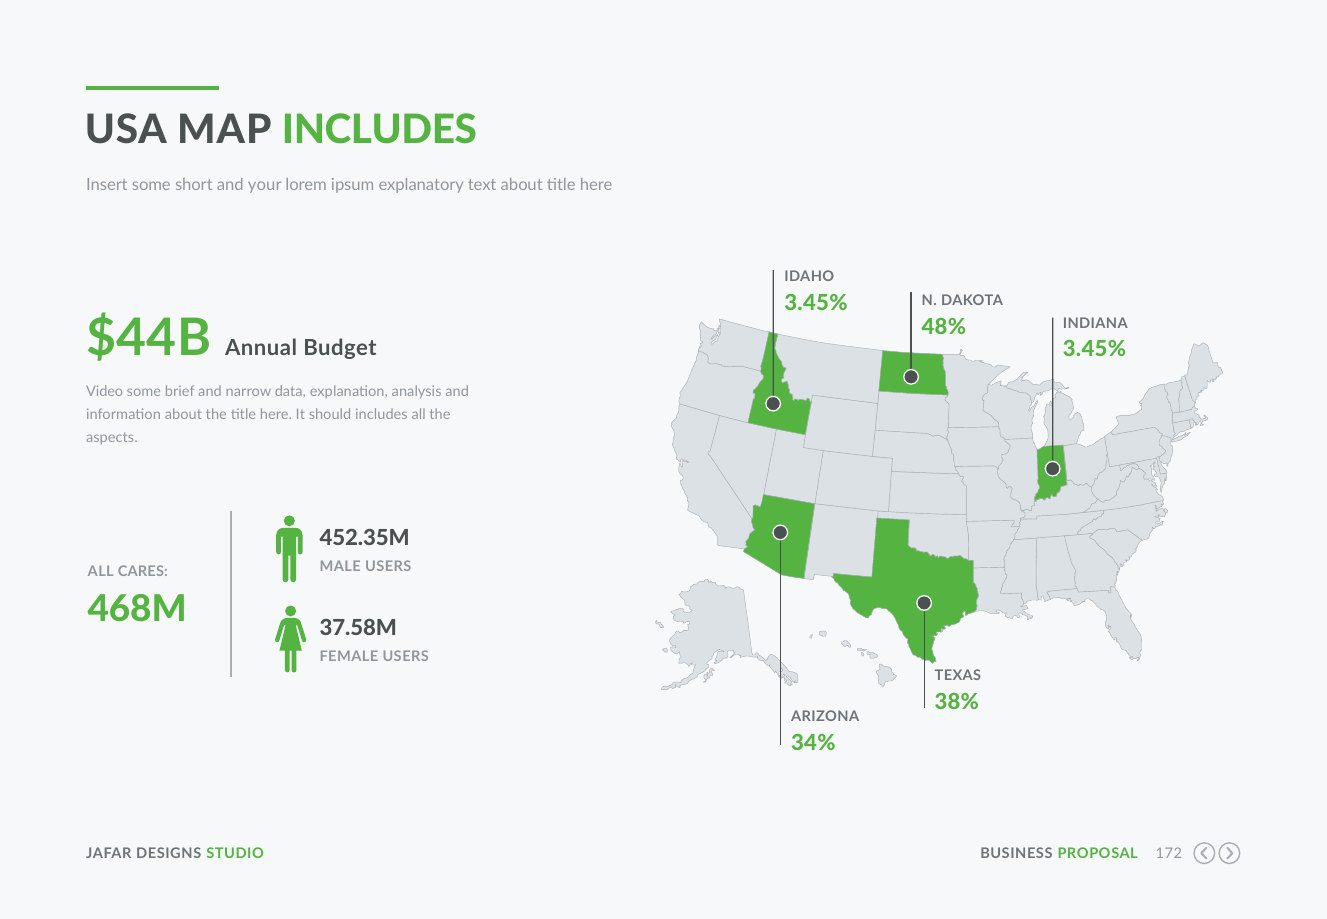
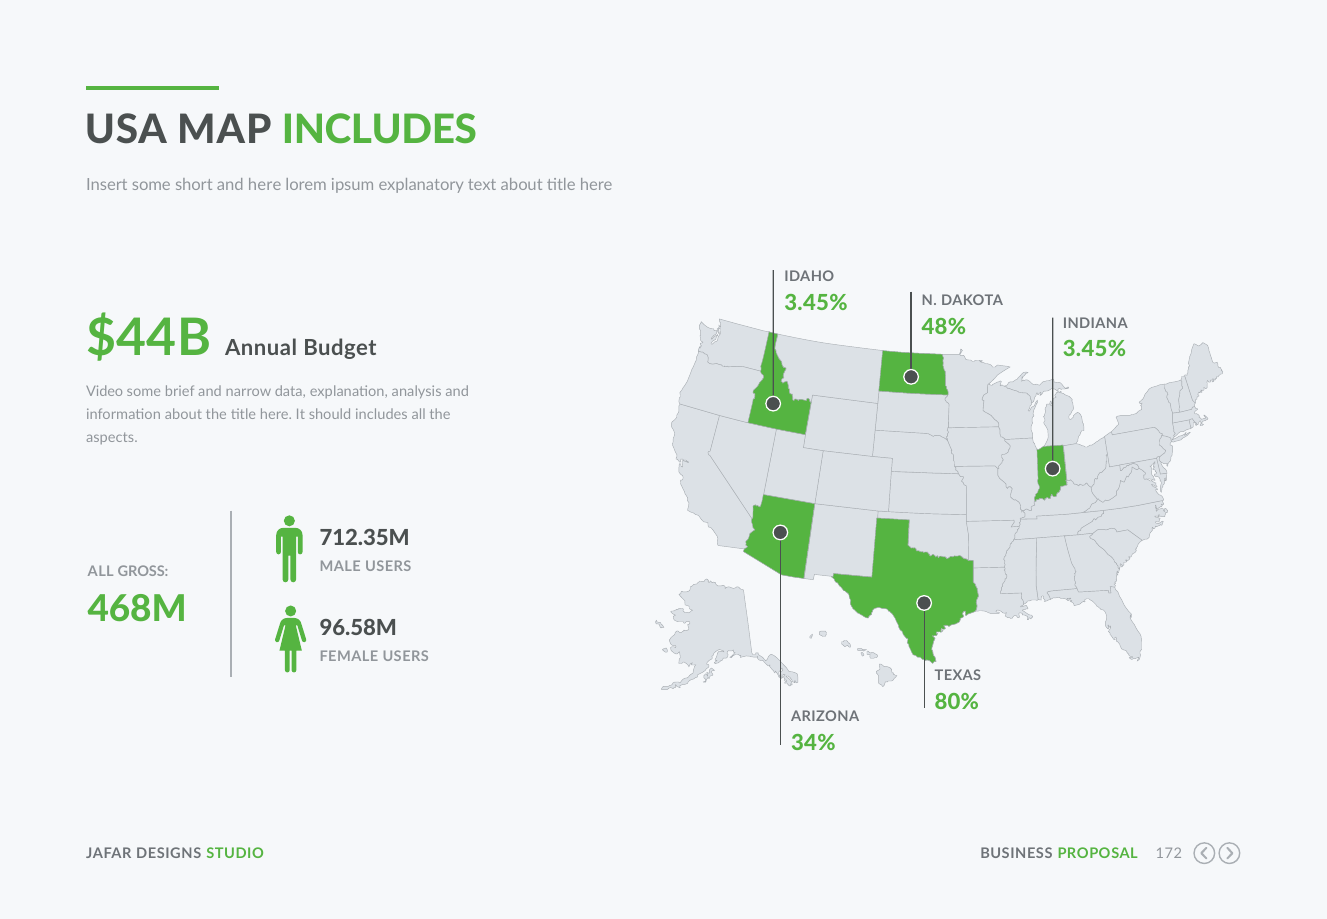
and your: your -> here
452.35M: 452.35M -> 712.35M
CARES: CARES -> GROSS
37.58M: 37.58M -> 96.58M
38%: 38% -> 80%
